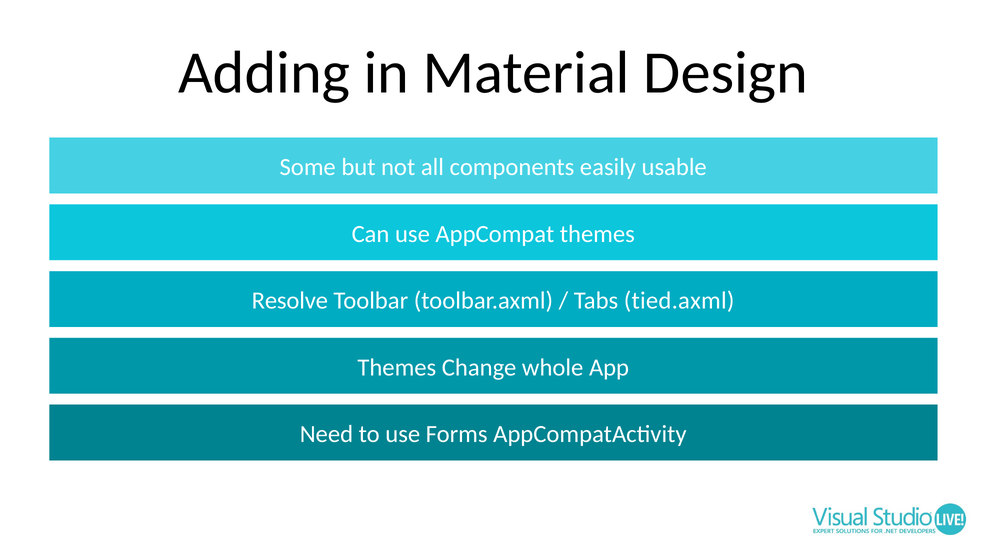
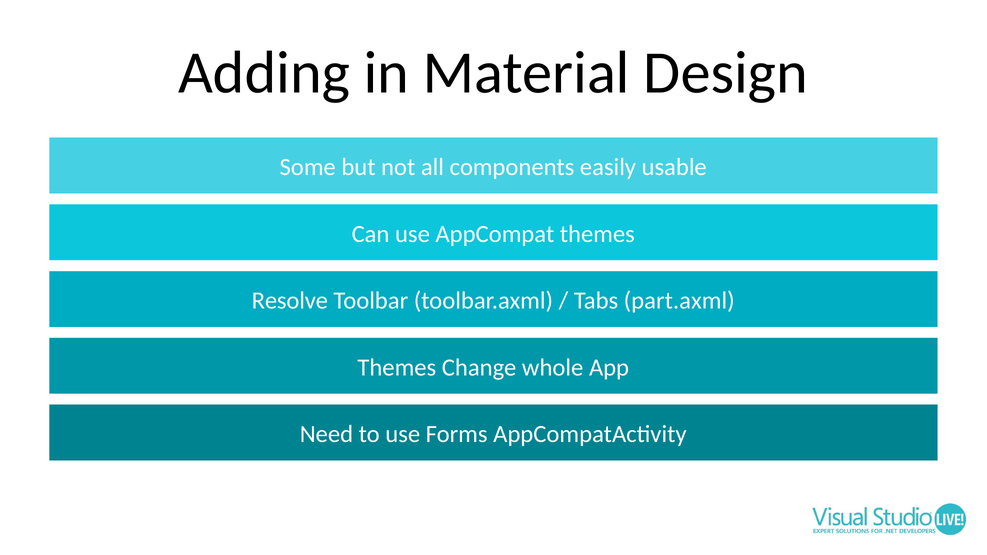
tied.axml: tied.axml -> part.axml
